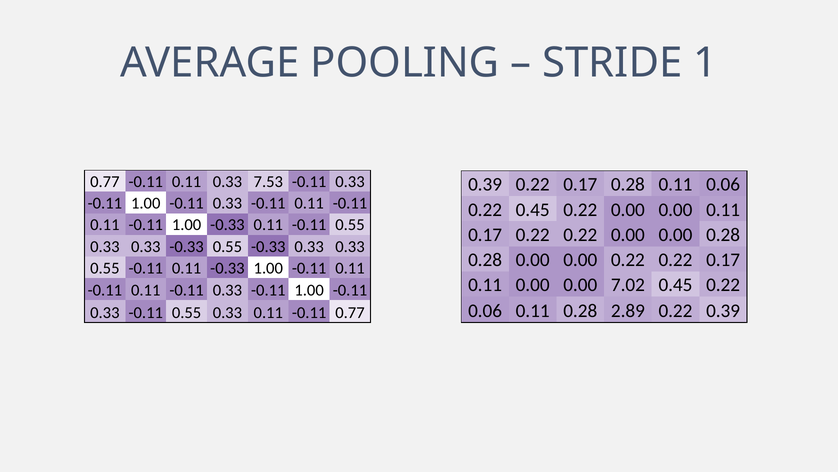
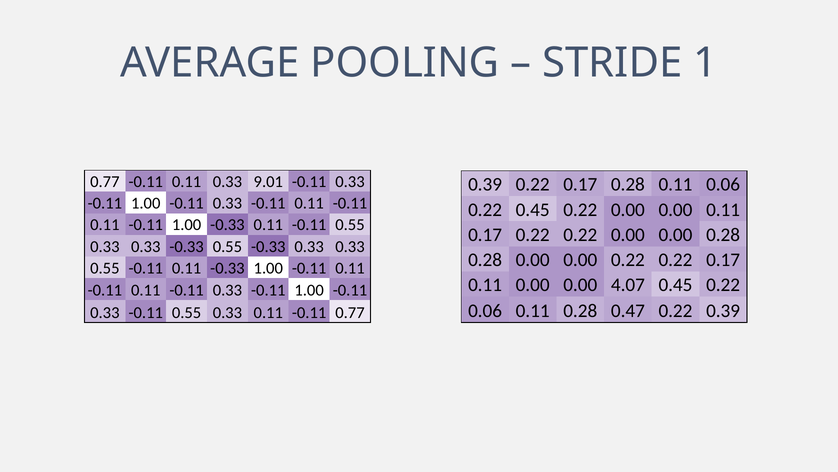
7.53: 7.53 -> 9.01
7.02: 7.02 -> 4.07
2.89: 2.89 -> 0.47
